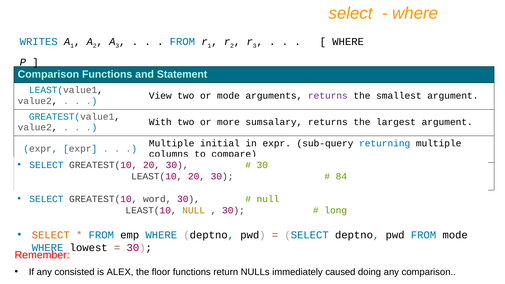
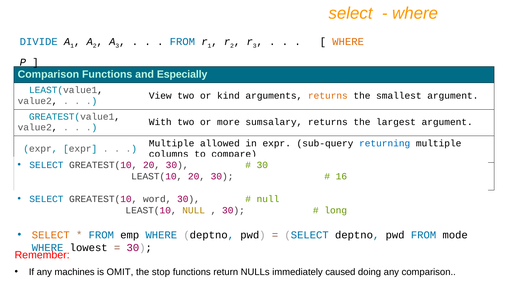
WRITES: WRITES -> DIVIDE
WHERE at (348, 42) colour: black -> orange
Statement: Statement -> Especially
or mode: mode -> kind
returns at (328, 96) colour: purple -> orange
initial: initial -> allowed
84: 84 -> 16
consisted: consisted -> machines
ALEX: ALEX -> OMIT
floor: floor -> stop
